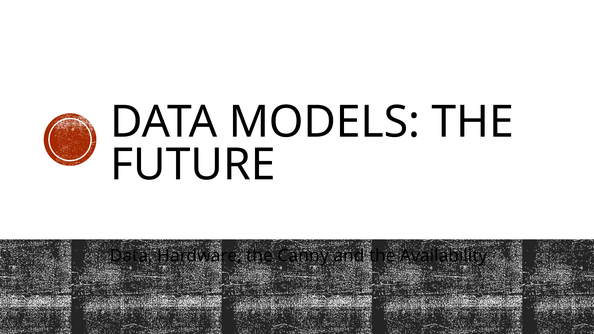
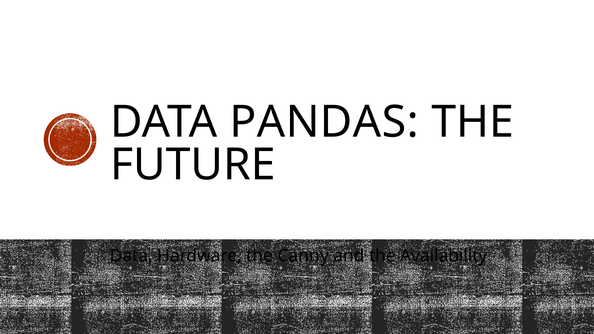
MODELS: MODELS -> PANDAS
